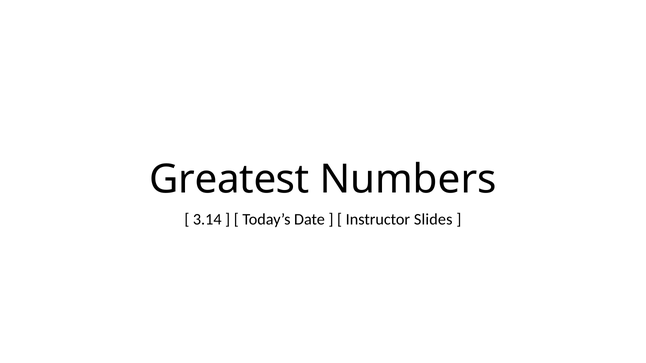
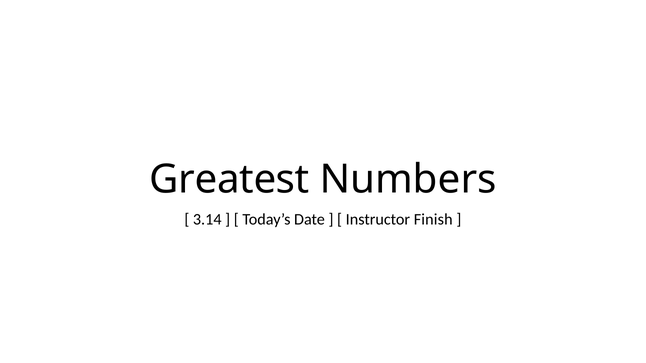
Slides: Slides -> Finish
